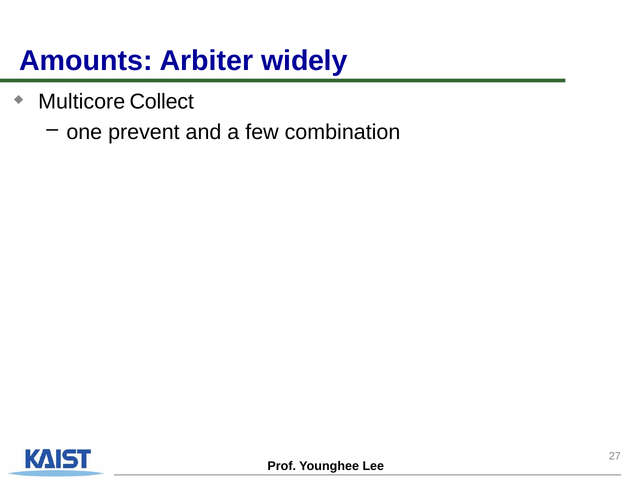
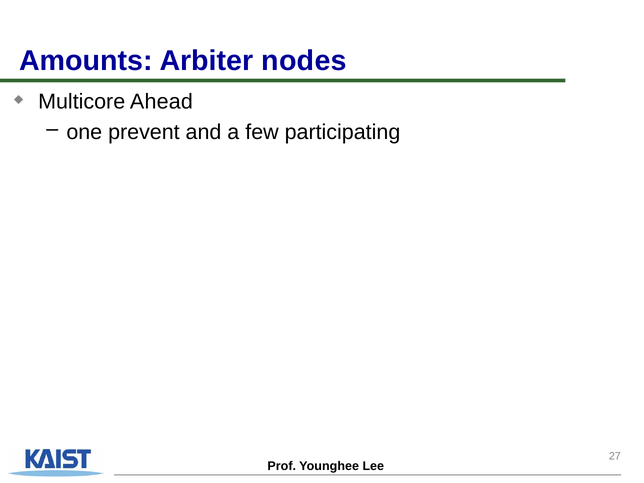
widely: widely -> nodes
Collect: Collect -> Ahead
combination: combination -> participating
